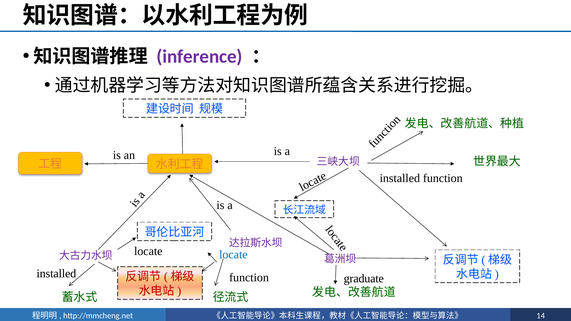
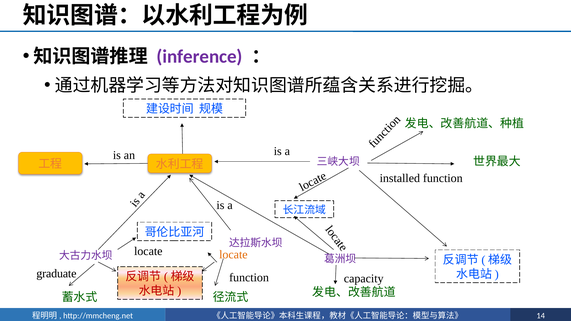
locate at (233, 255) colour: blue -> orange
installed at (56, 274): installed -> graduate
graduate: graduate -> capacity
